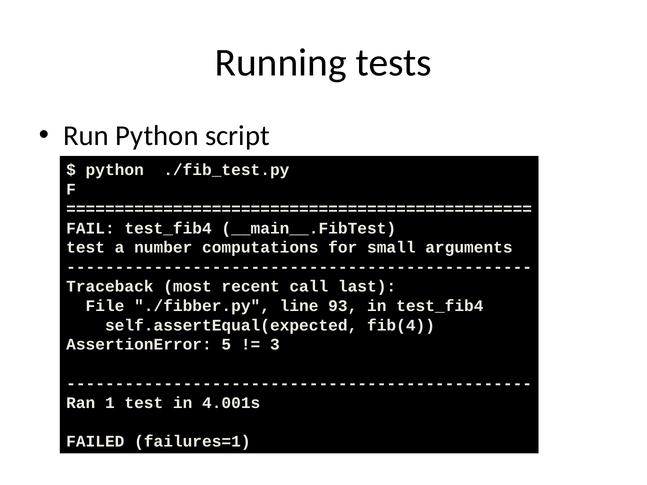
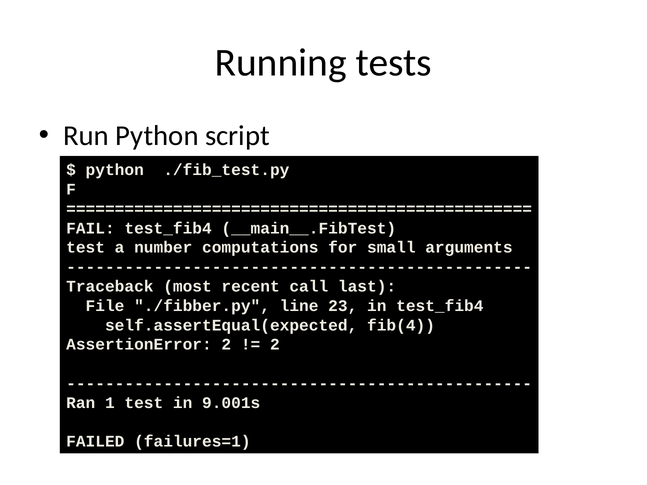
93: 93 -> 23
AssertionError 5: 5 -> 2
3 at (275, 345): 3 -> 2
4.001s: 4.001s -> 9.001s
